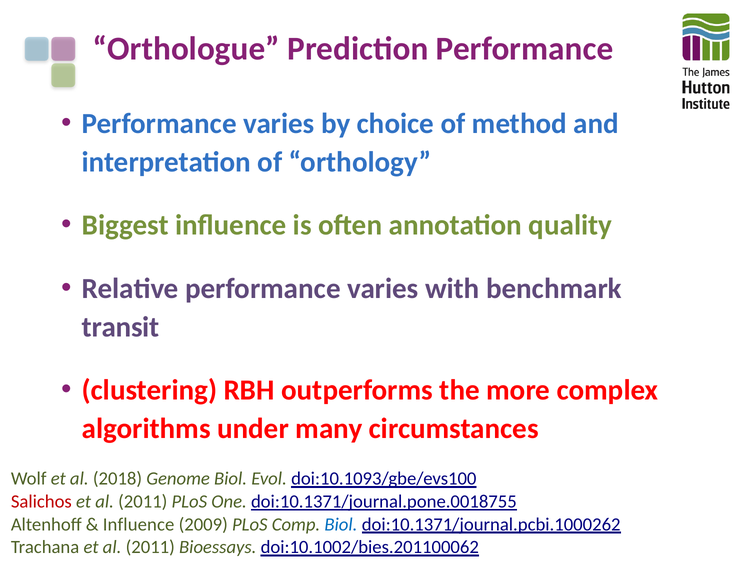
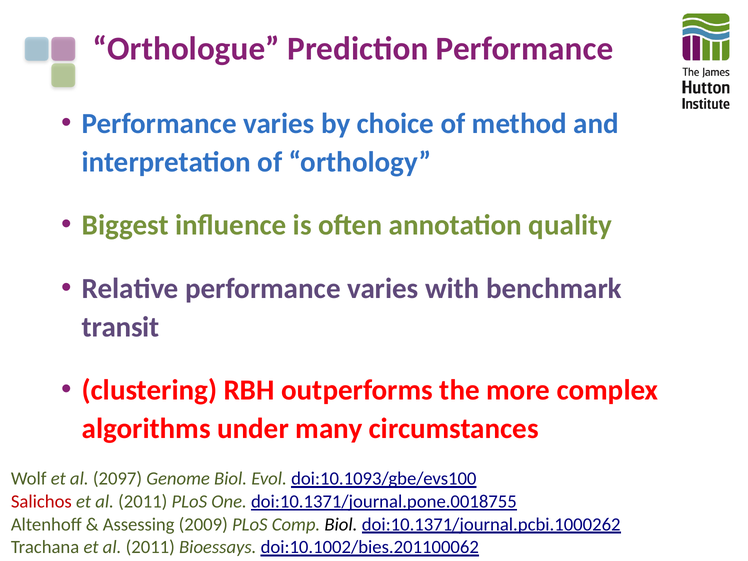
2018: 2018 -> 2097
Influence at (139, 524): Influence -> Assessing
Biol at (341, 524) colour: blue -> black
